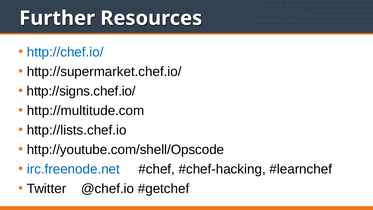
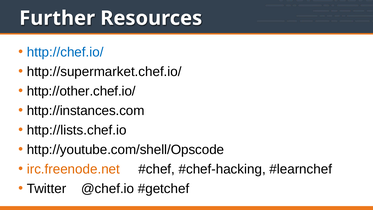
http://signs.chef.io/: http://signs.chef.io/ -> http://other.chef.io/
http://multitude.com: http://multitude.com -> http://instances.com
irc.freenode.net colour: blue -> orange
